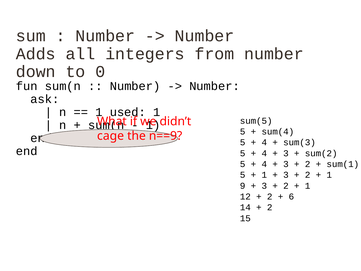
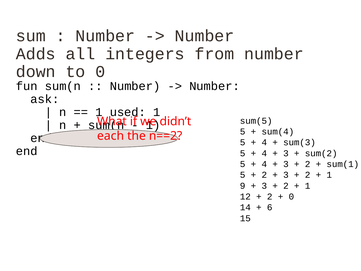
cage: cage -> each
n==9: n==9 -> n==2
1 at (264, 175): 1 -> 2
6 at (291, 196): 6 -> 0
2 at (270, 207): 2 -> 6
